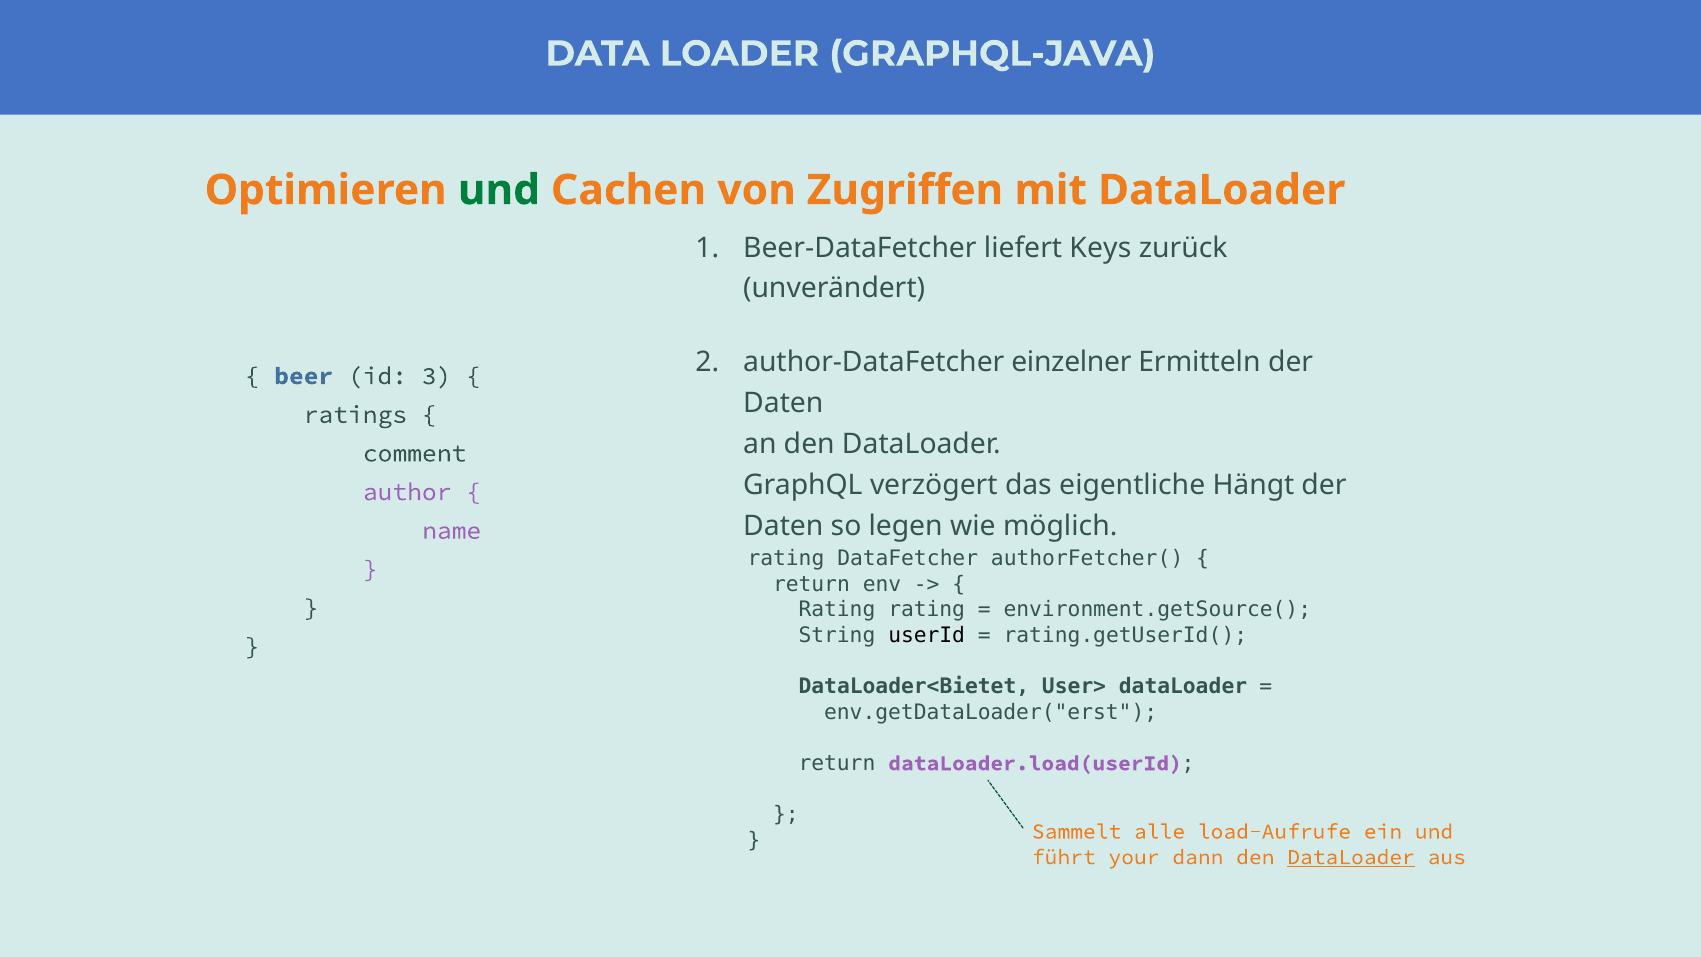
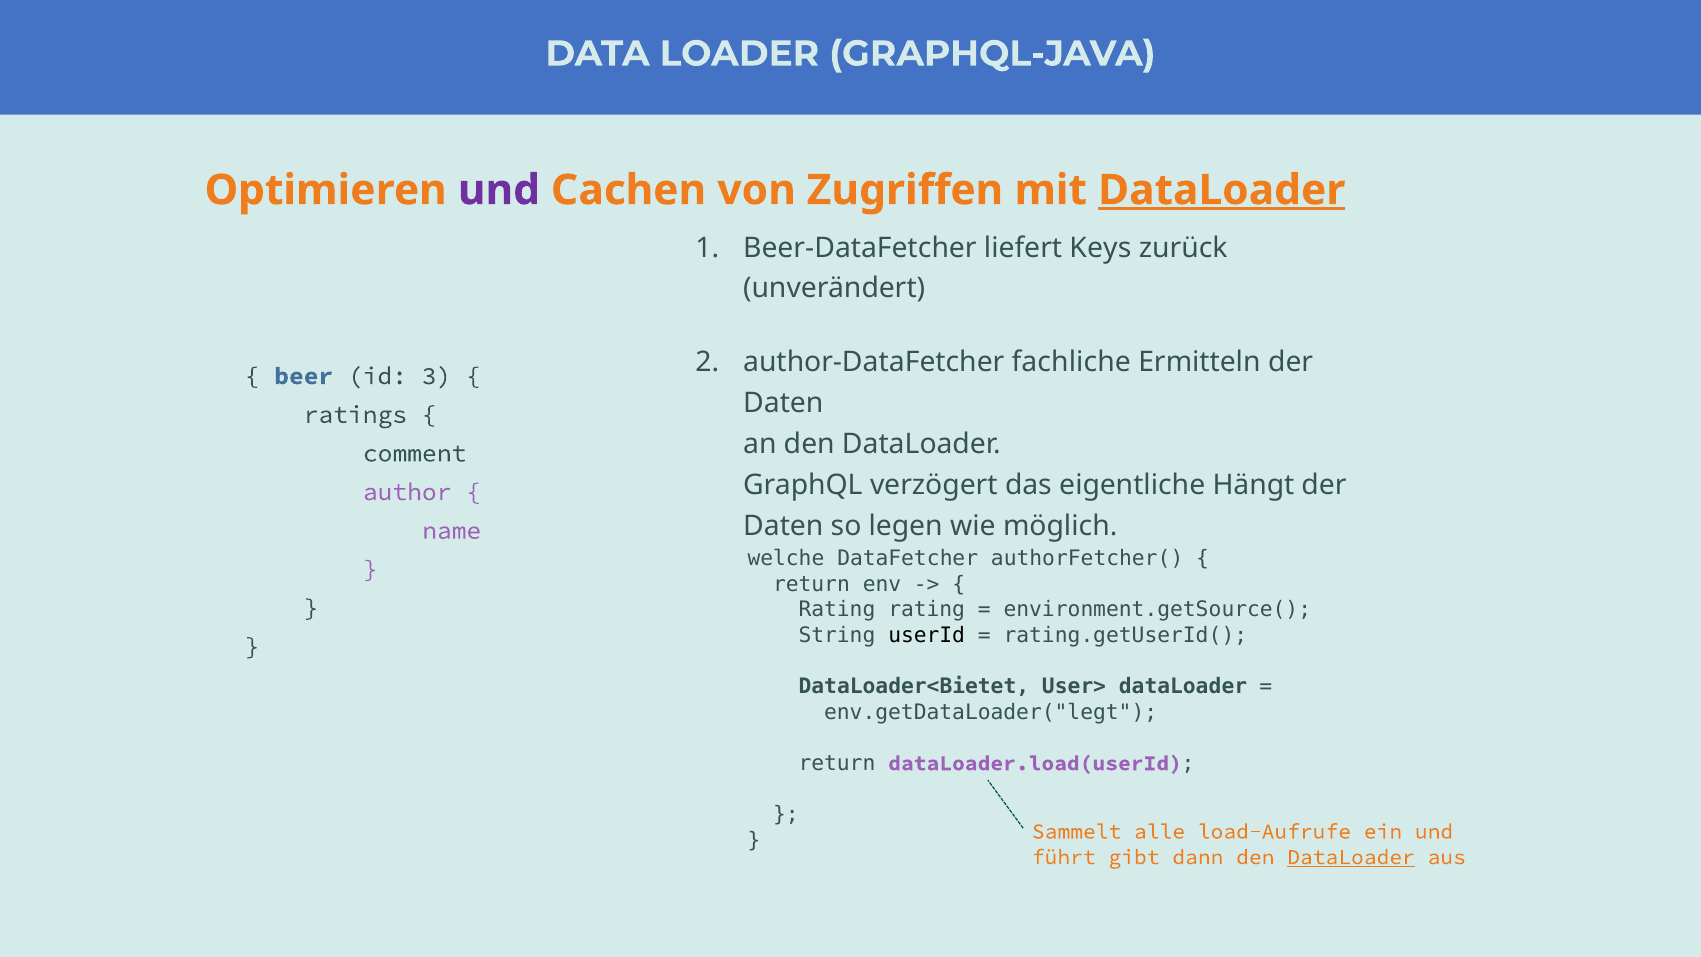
und at (499, 190) colour: green -> purple
DataLoader at (1222, 190) underline: none -> present
einzelner: einzelner -> fachliche
rating at (786, 558): rating -> welche
env.getDataLoader("erst: env.getDataLoader("erst -> env.getDataLoader("legt
your: your -> gibt
